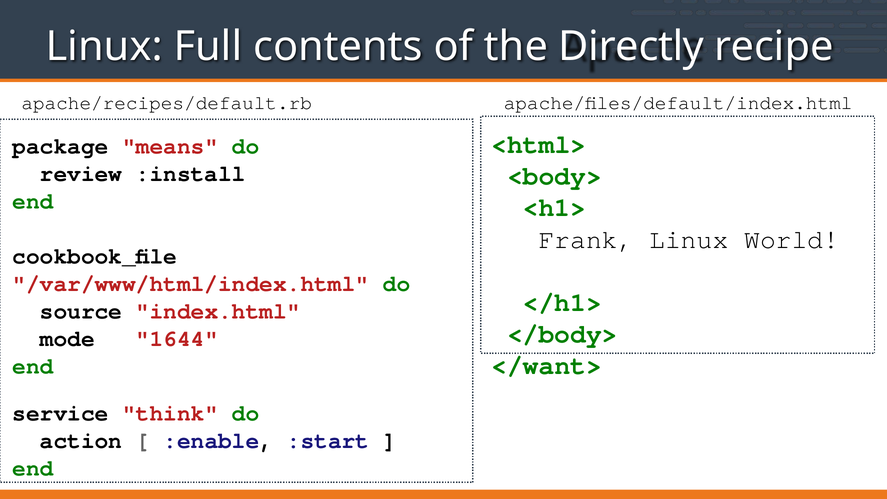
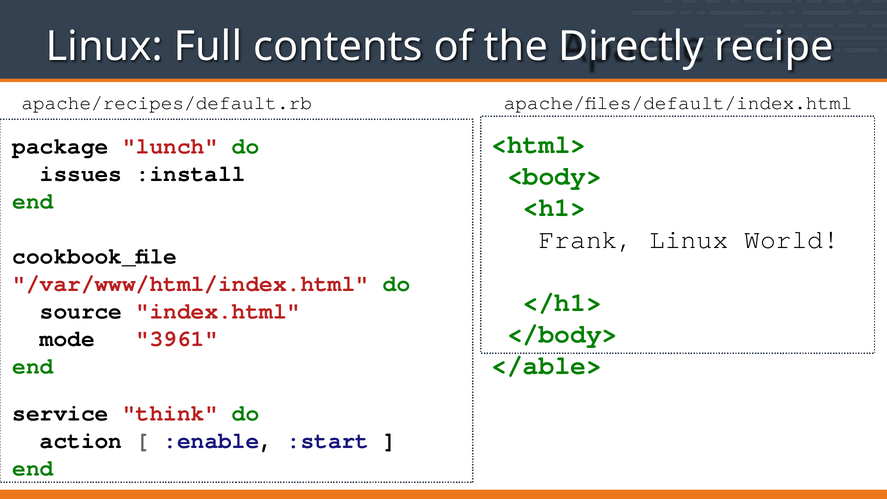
means: means -> lunch
review: review -> issues
1644: 1644 -> 3961
</want>: </want> -> </able>
